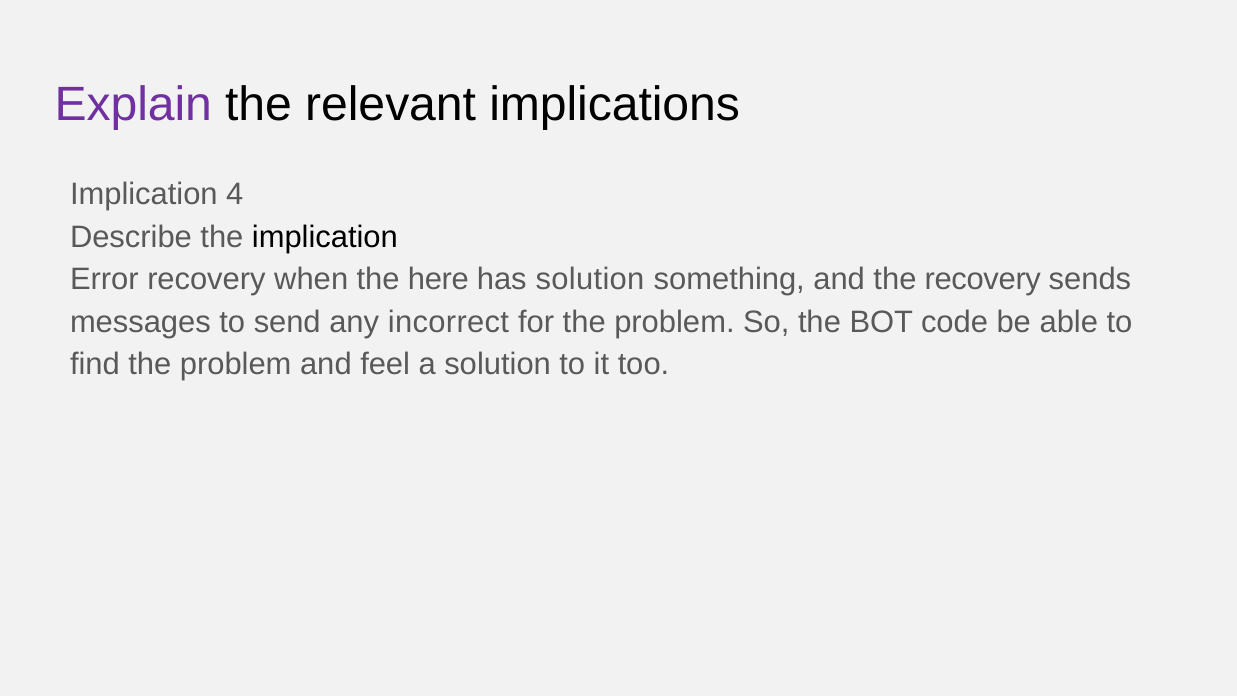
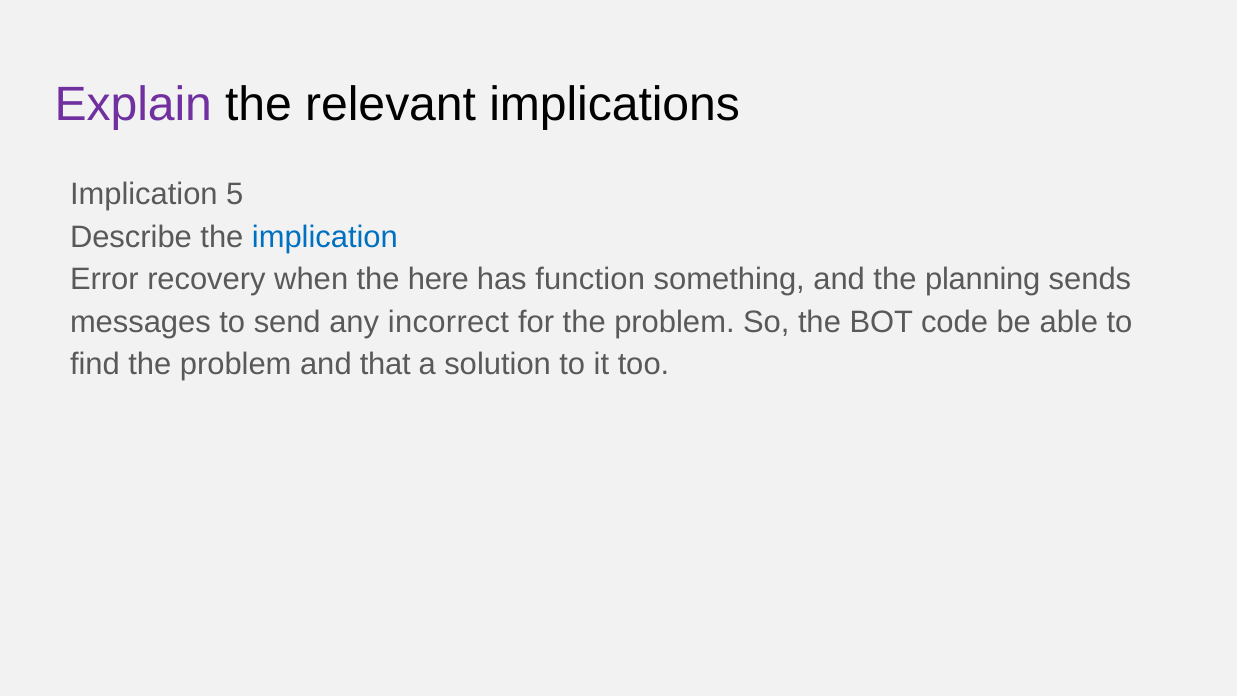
4: 4 -> 5
implication at (325, 237) colour: black -> blue
has solution: solution -> function
the recovery: recovery -> planning
feel: feel -> that
